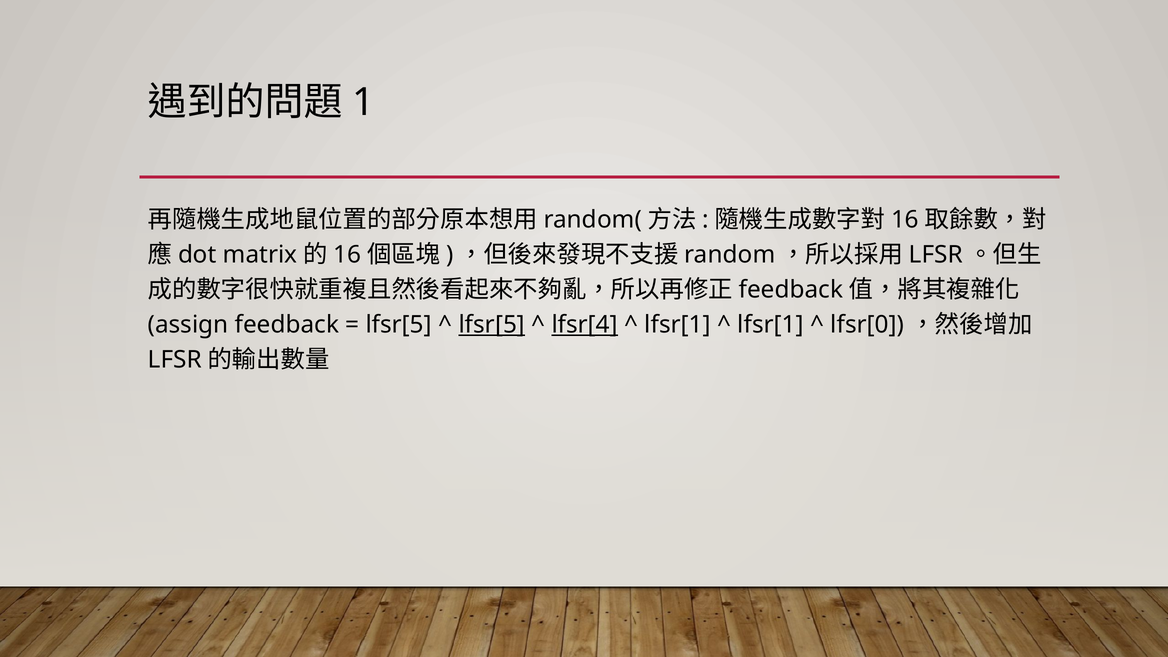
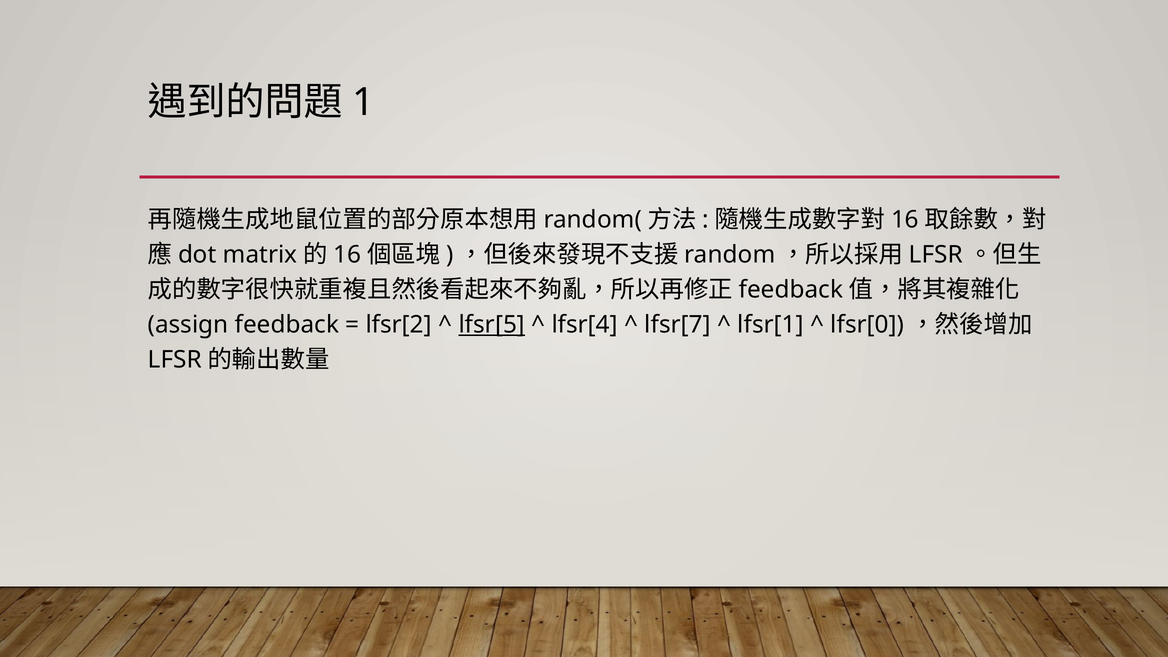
lfsr[5 at (399, 325): lfsr[5 -> lfsr[2
lfsr[4 underline: present -> none
lfsr[1 at (678, 325): lfsr[1 -> lfsr[7
